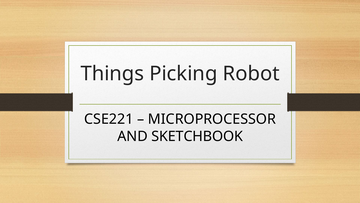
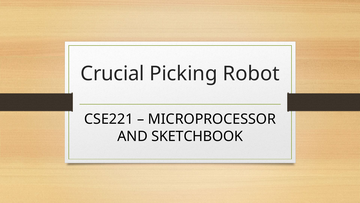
Things: Things -> Crucial
